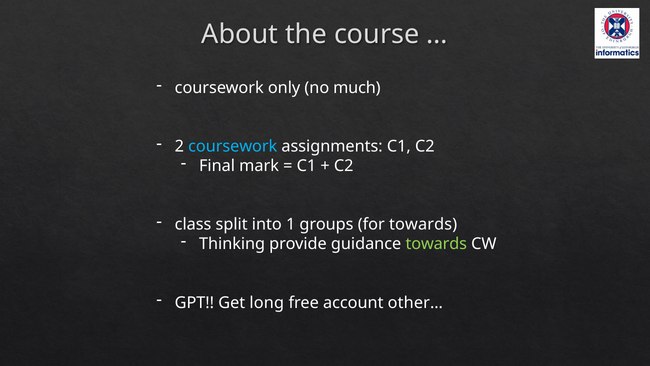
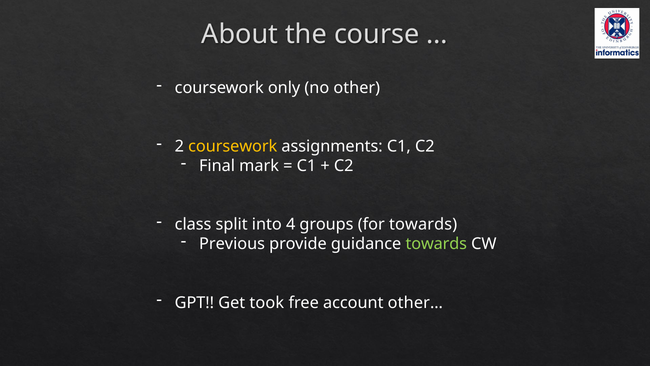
much: much -> other
coursework at (233, 146) colour: light blue -> yellow
1: 1 -> 4
Thinking: Thinking -> Previous
long: long -> took
